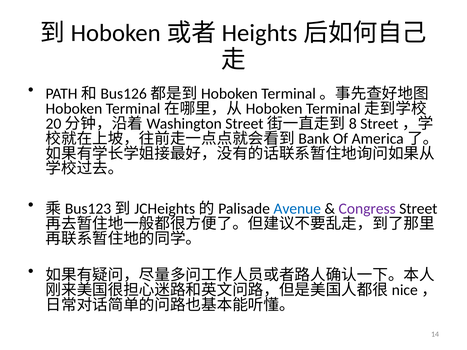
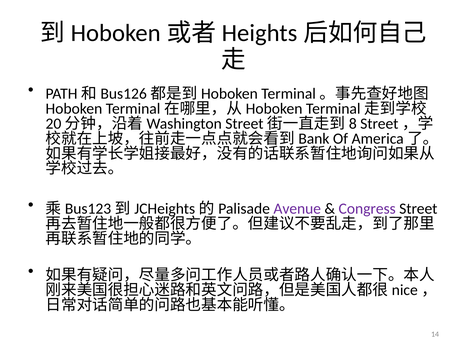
Avenue colour: blue -> purple
